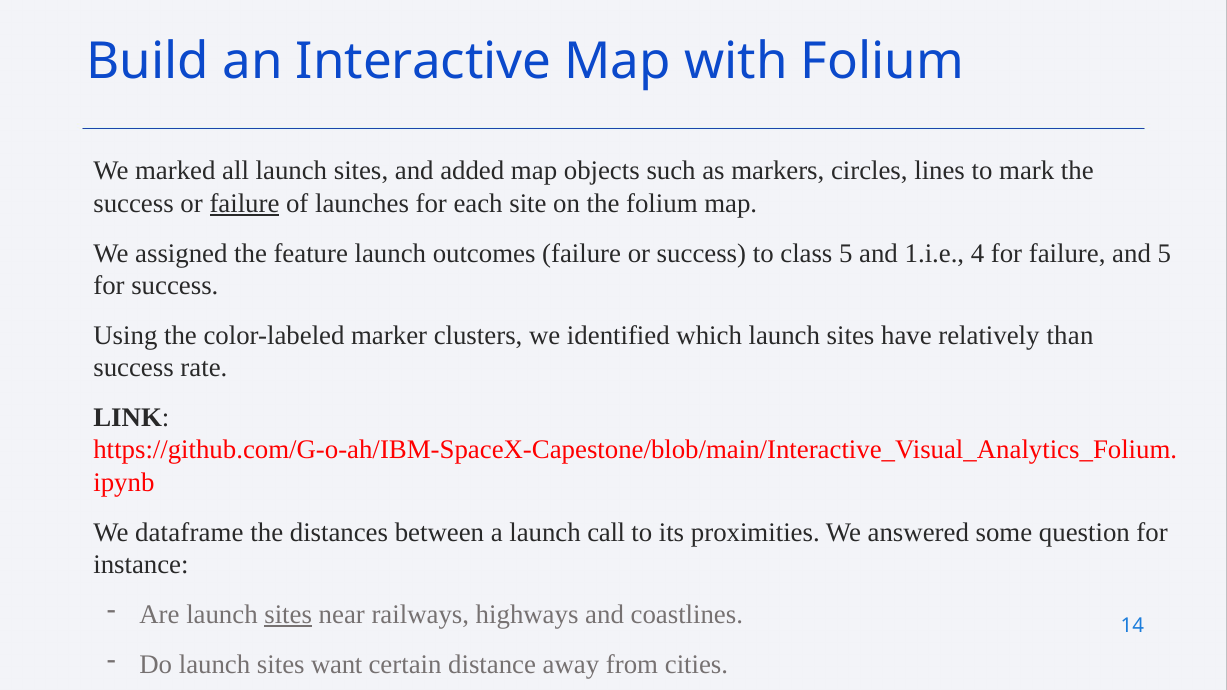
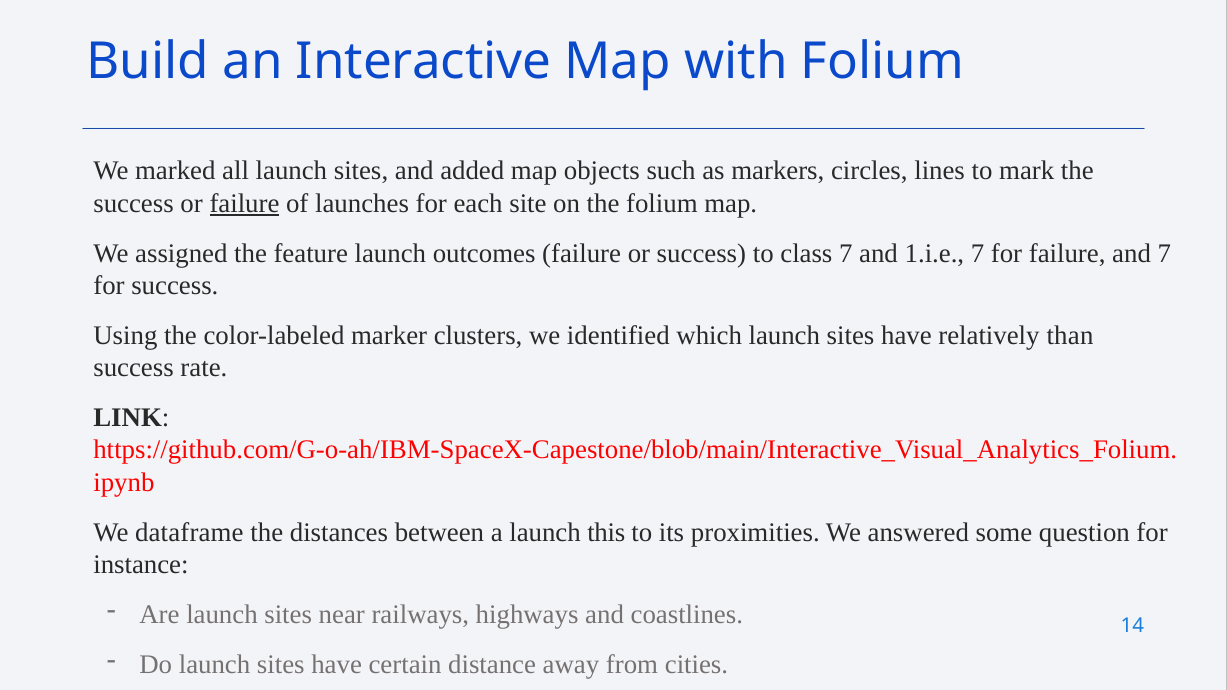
class 5: 5 -> 7
1.i.e 4: 4 -> 7
and 5: 5 -> 7
call: call -> this
sites at (288, 615) underline: present -> none
Do launch sites want: want -> have
